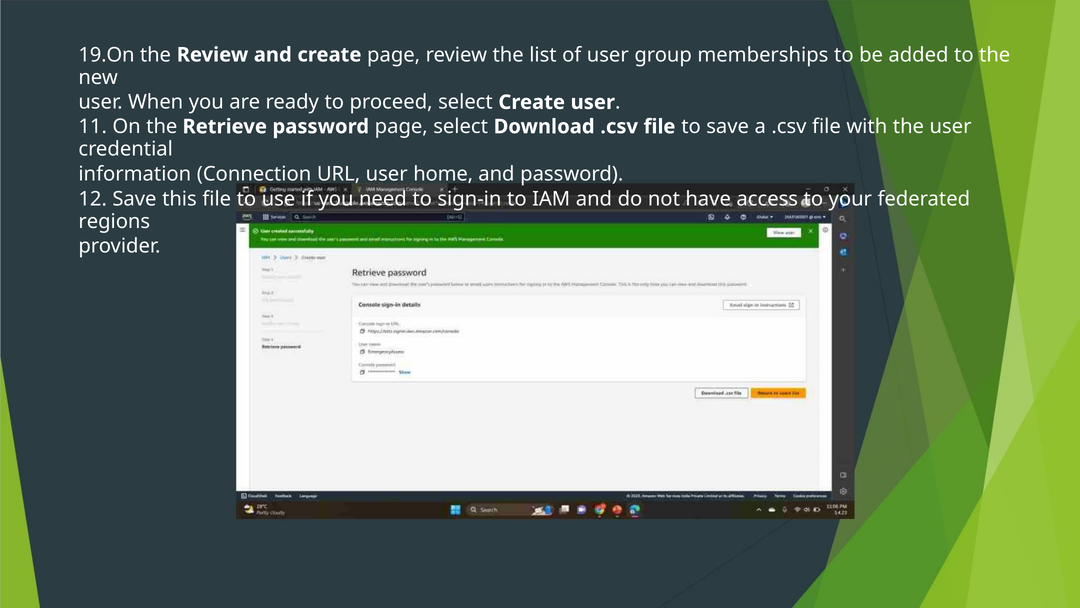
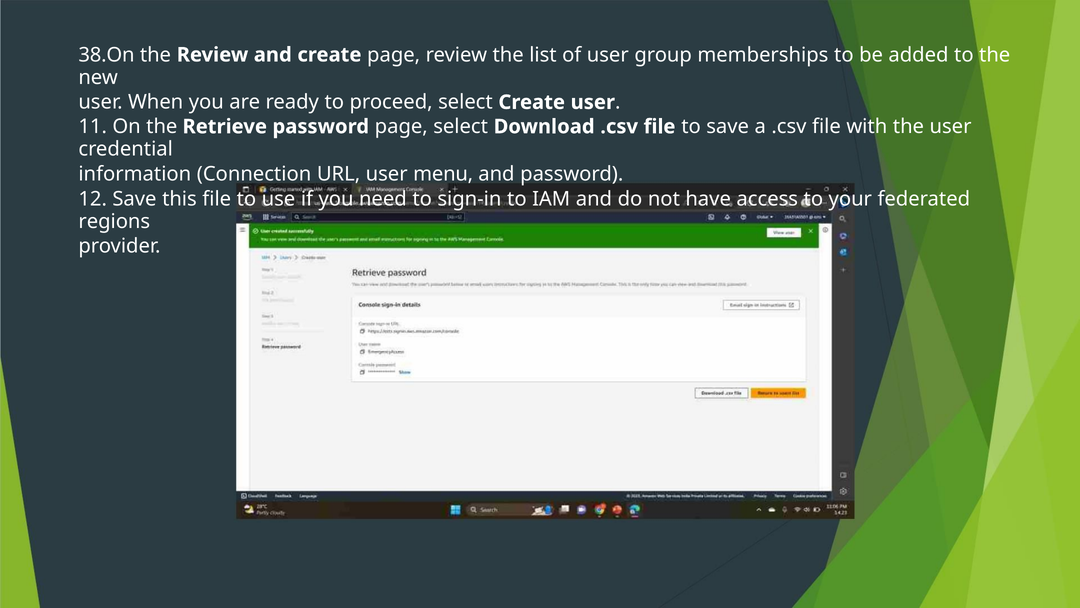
19.On: 19.On -> 38.On
home: home -> menu
